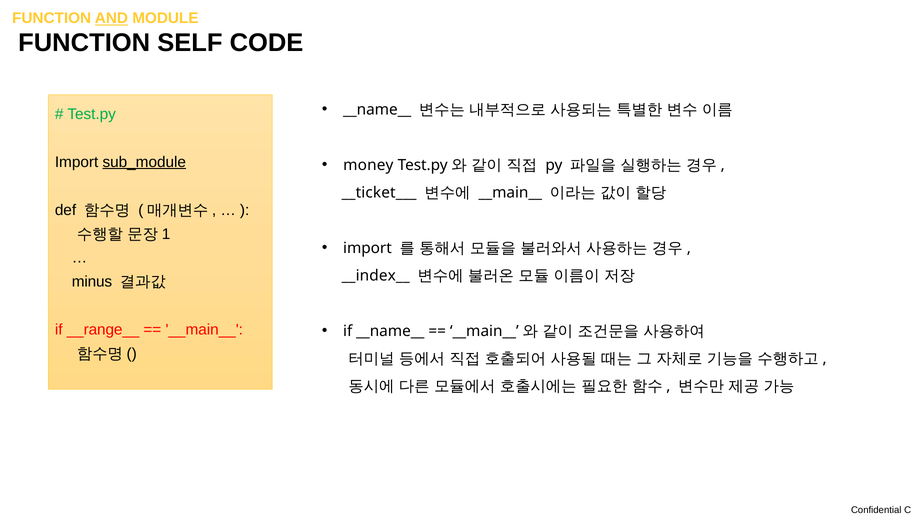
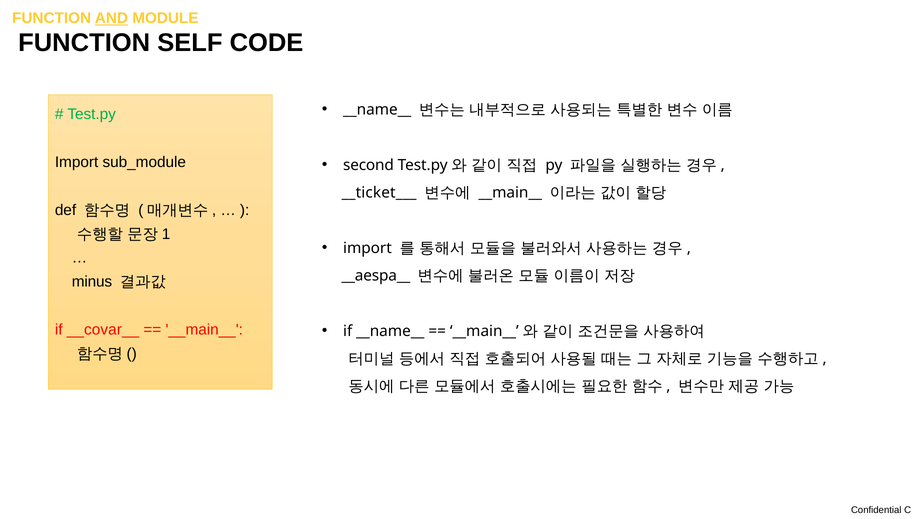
sub_module underline: present -> none
money: money -> second
__index__: __index__ -> __aespa__
__range__: __range__ -> __covar__
